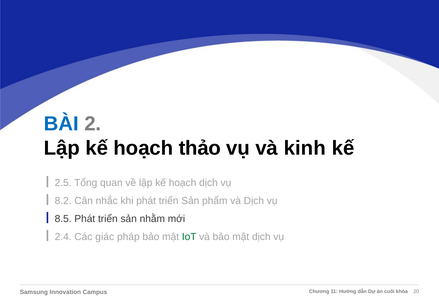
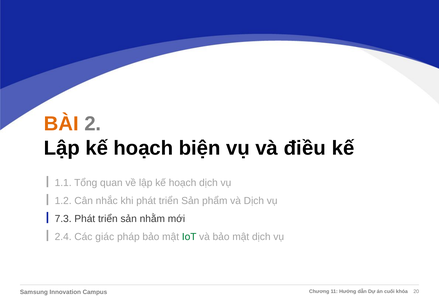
BÀI colour: blue -> orange
thảo: thảo -> biện
kinh: kinh -> điều
2.5: 2.5 -> 1.1
8.2: 8.2 -> 1.2
8.5: 8.5 -> 7.3
